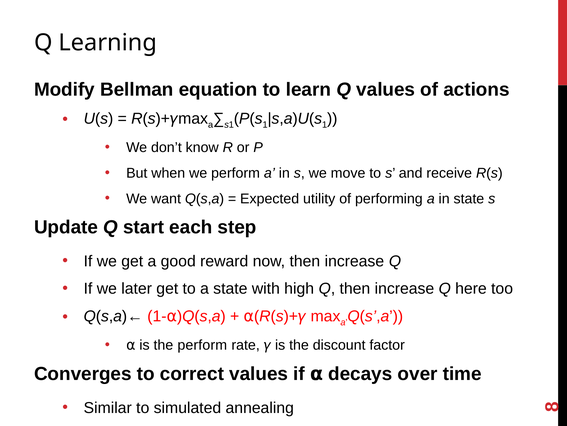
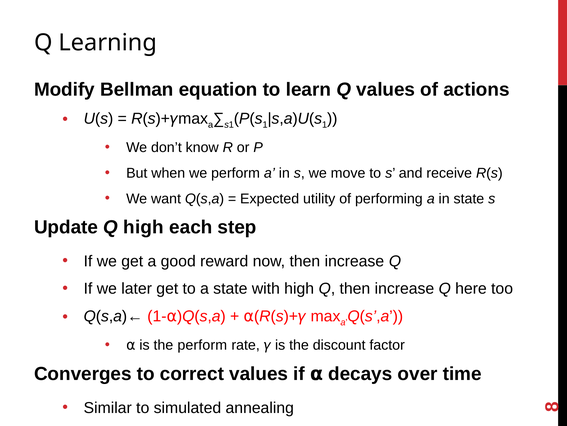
Q start: start -> high
